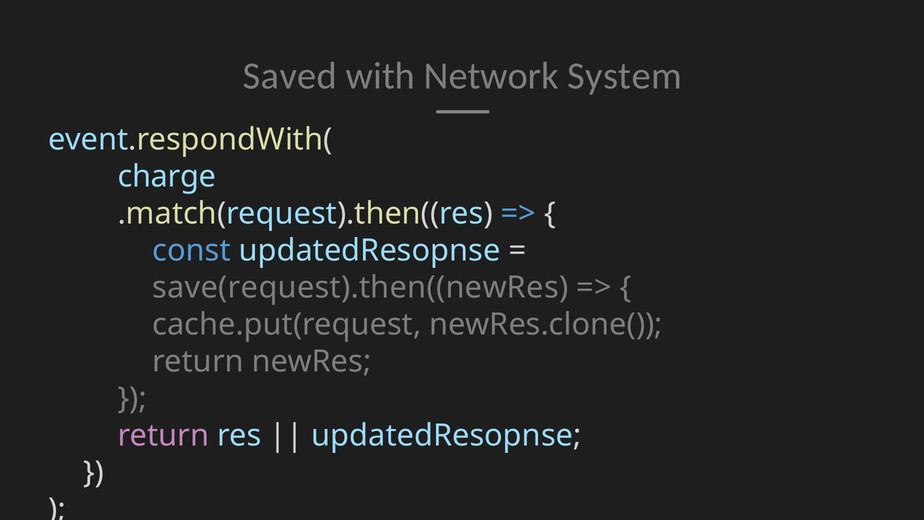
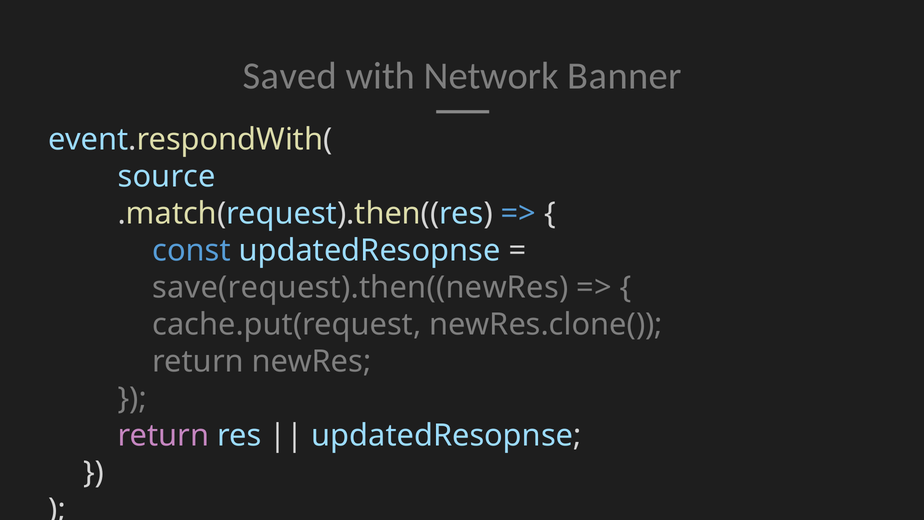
System: System -> Banner
charge: charge -> source
